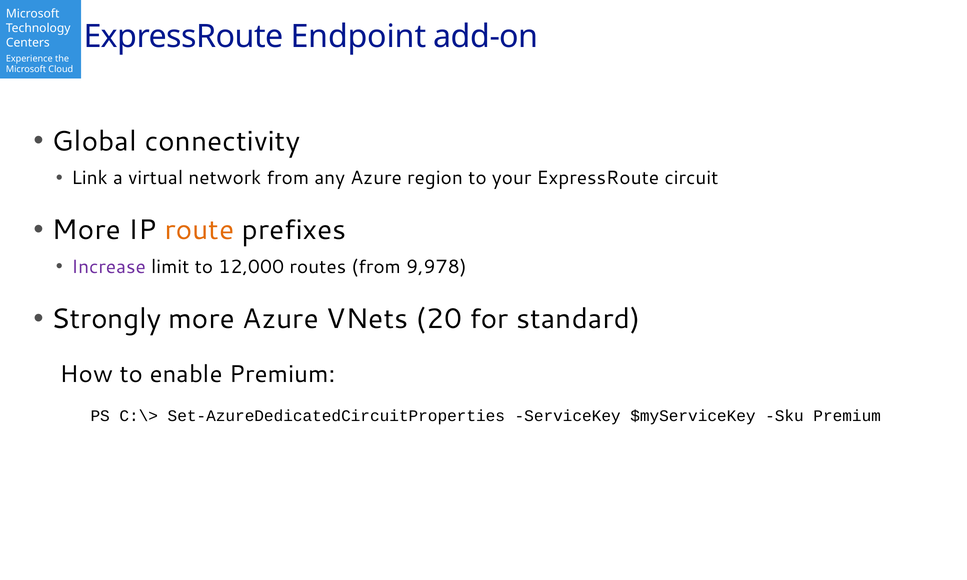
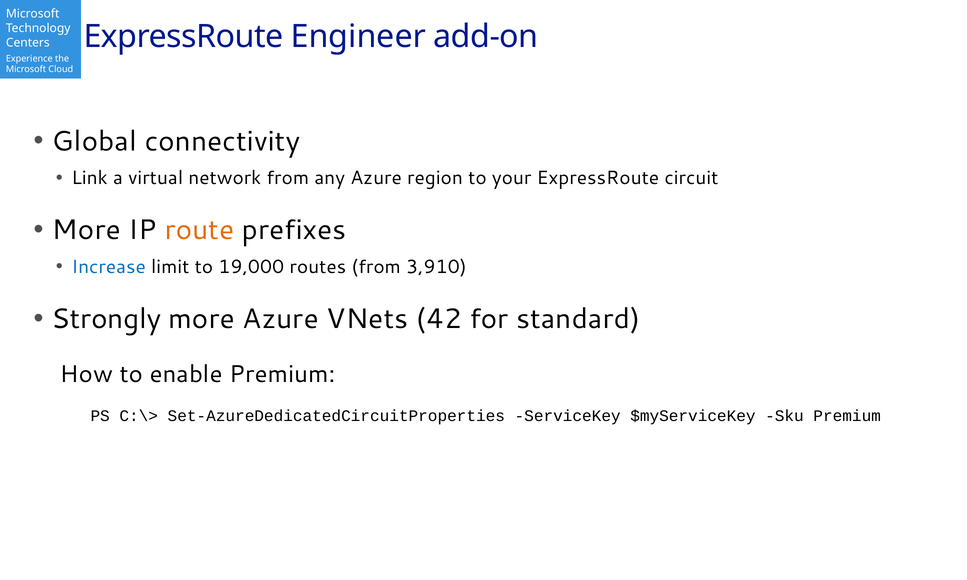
Endpoint: Endpoint -> Engineer
Increase colour: purple -> blue
12,000: 12,000 -> 19,000
9,978: 9,978 -> 3,910
20: 20 -> 42
